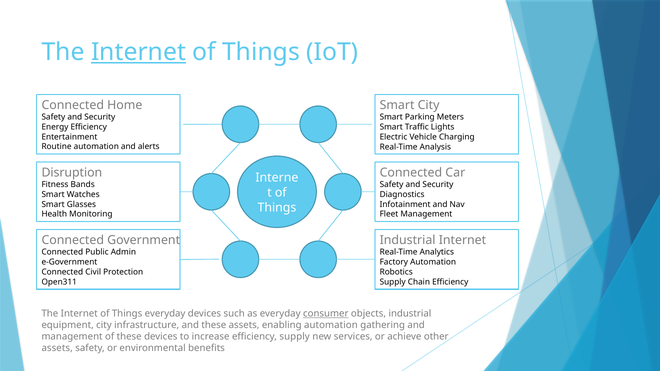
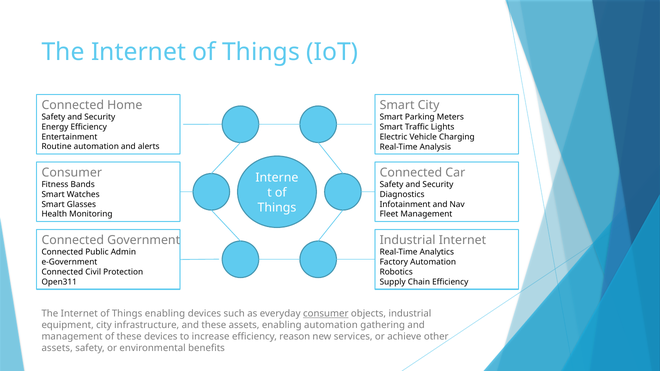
Internet at (138, 52) underline: present -> none
Disruption at (72, 173): Disruption -> Consumer
Things everyday: everyday -> enabling
efficiency supply: supply -> reason
